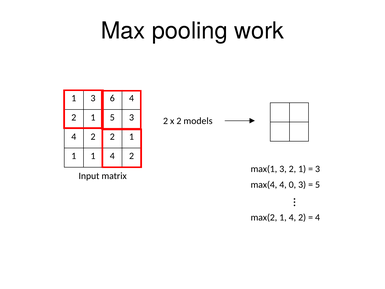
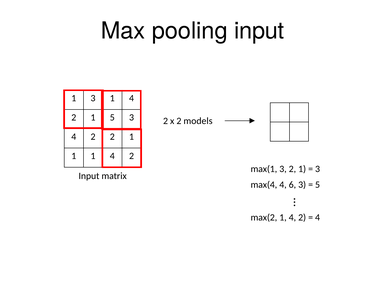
pooling work: work -> input
3 6: 6 -> 1
0: 0 -> 6
